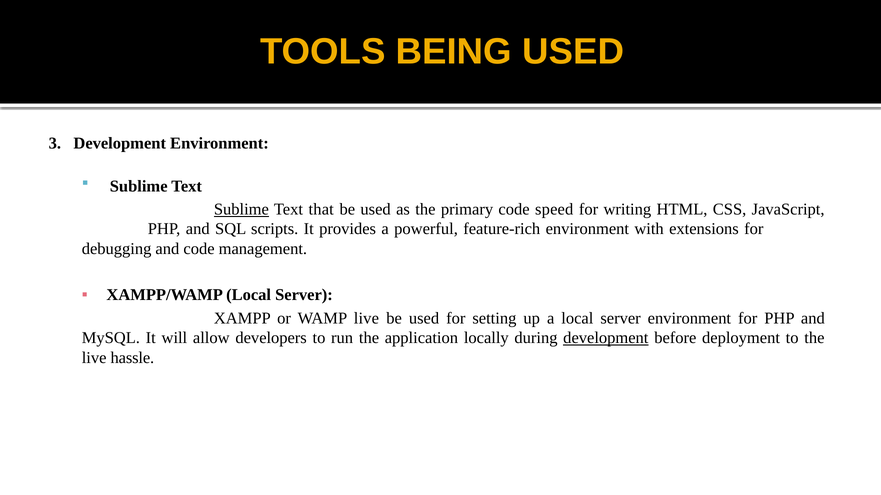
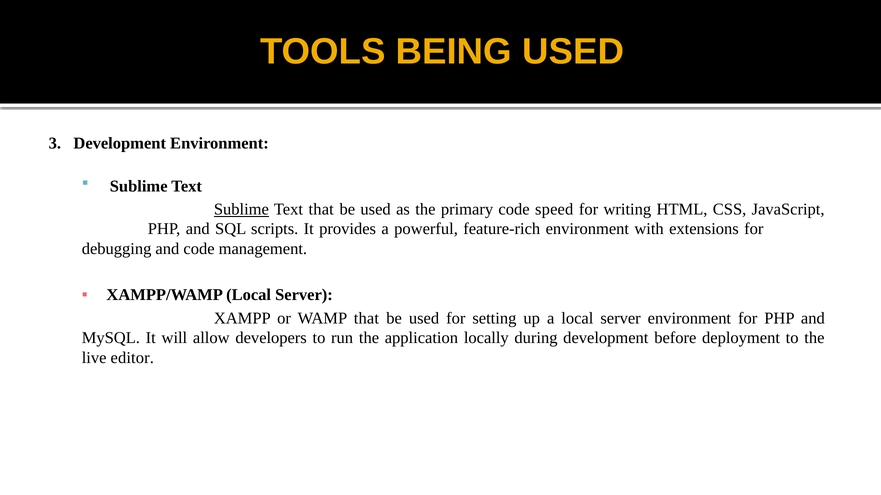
WAMP live: live -> that
development at (606, 338) underline: present -> none
hassle: hassle -> editor
